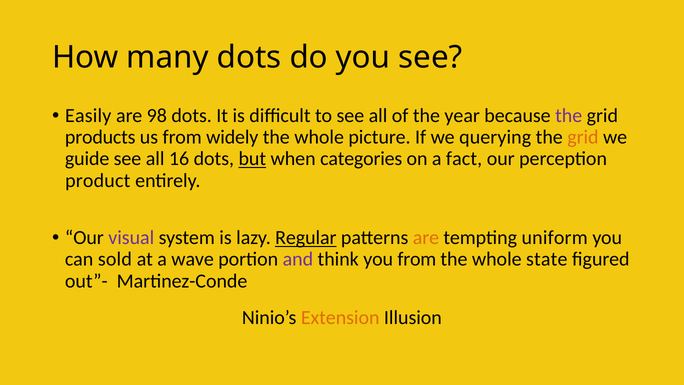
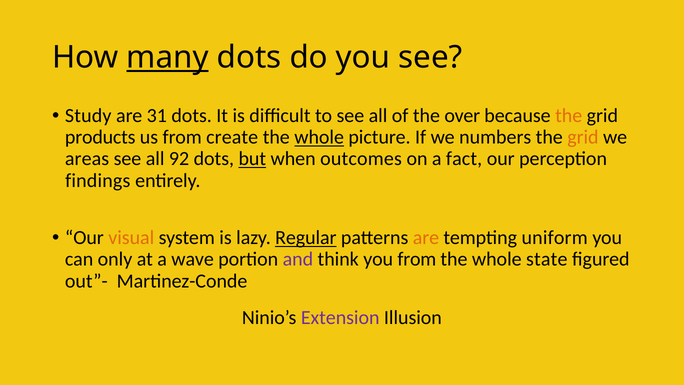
many underline: none -> present
Easily: Easily -> Study
98: 98 -> 31
year: year -> over
the at (569, 116) colour: purple -> orange
widely: widely -> create
whole at (319, 137) underline: none -> present
querying: querying -> numbers
guide: guide -> areas
16: 16 -> 92
categories: categories -> outcomes
product: product -> findings
visual colour: purple -> orange
sold: sold -> only
Extension colour: orange -> purple
